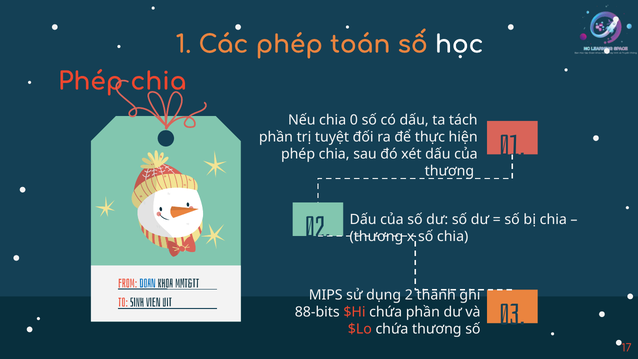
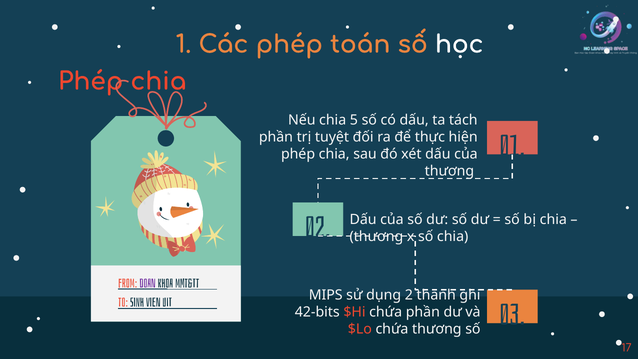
0: 0 -> 5
doan colour: blue -> purple
88-bits: 88-bits -> 42-bits
